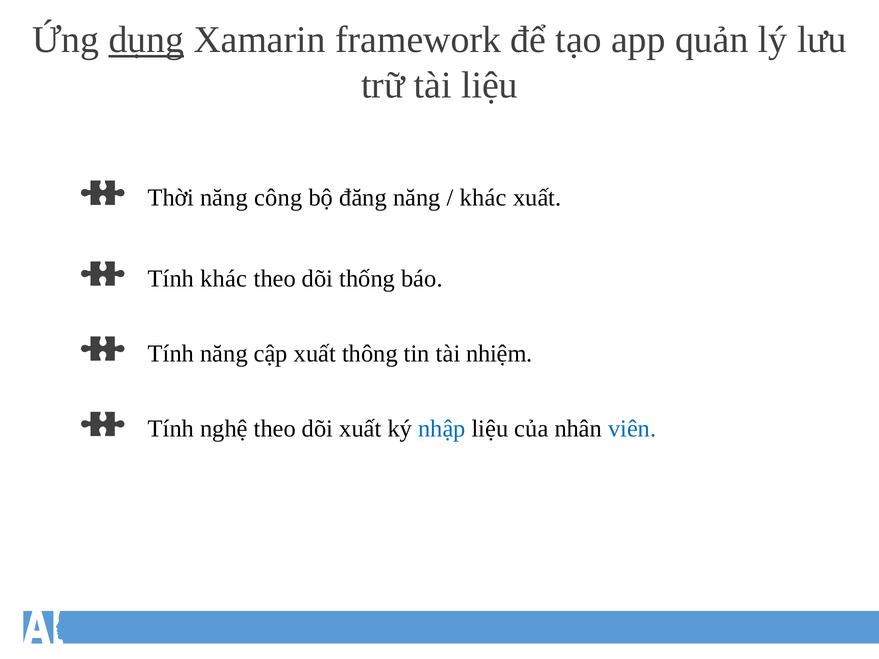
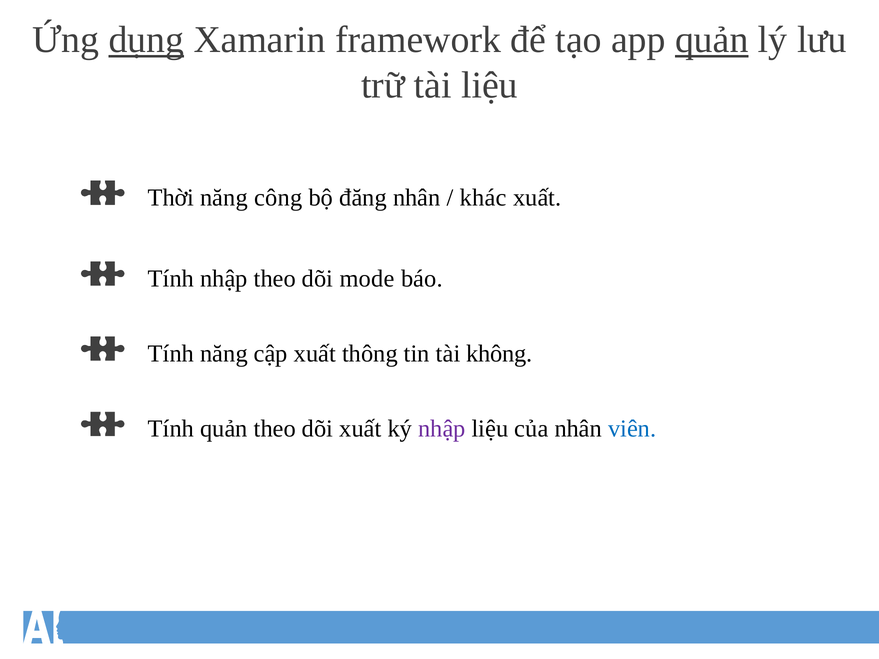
quản at (712, 40) underline: none -> present
đăng năng: năng -> nhân
Tính khác: khác -> nhập
thống: thống -> mode
nhiệm: nhiệm -> không
Tính nghệ: nghệ -> quản
nhập at (442, 429) colour: blue -> purple
